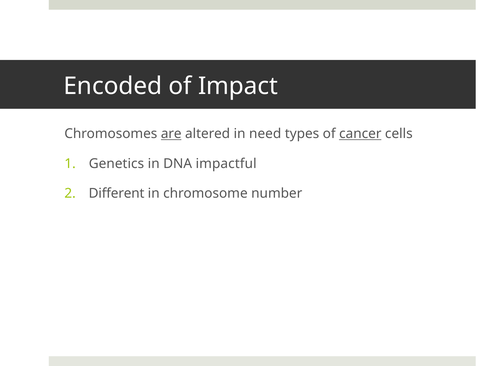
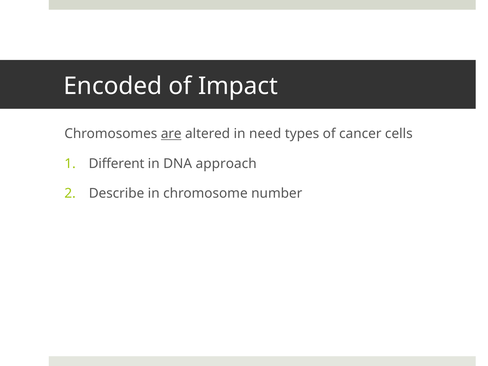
cancer underline: present -> none
Genetics: Genetics -> Different
impactful: impactful -> approach
Different: Different -> Describe
